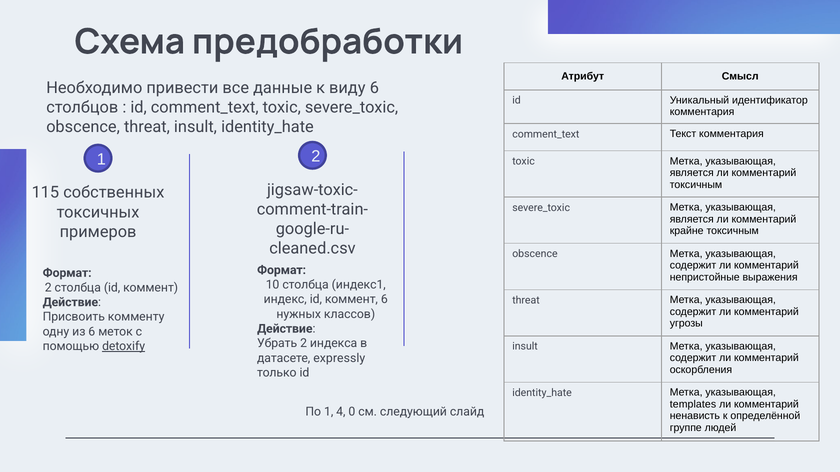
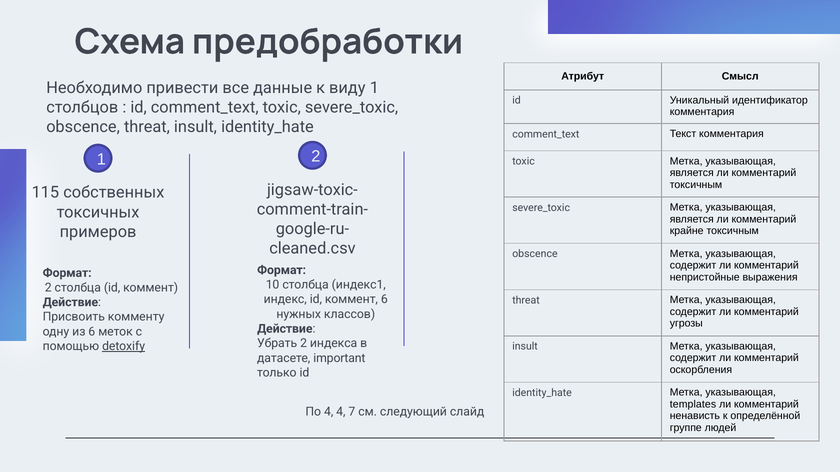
виду 6: 6 -> 1
expressly: expressly -> important
По 1: 1 -> 4
0: 0 -> 7
